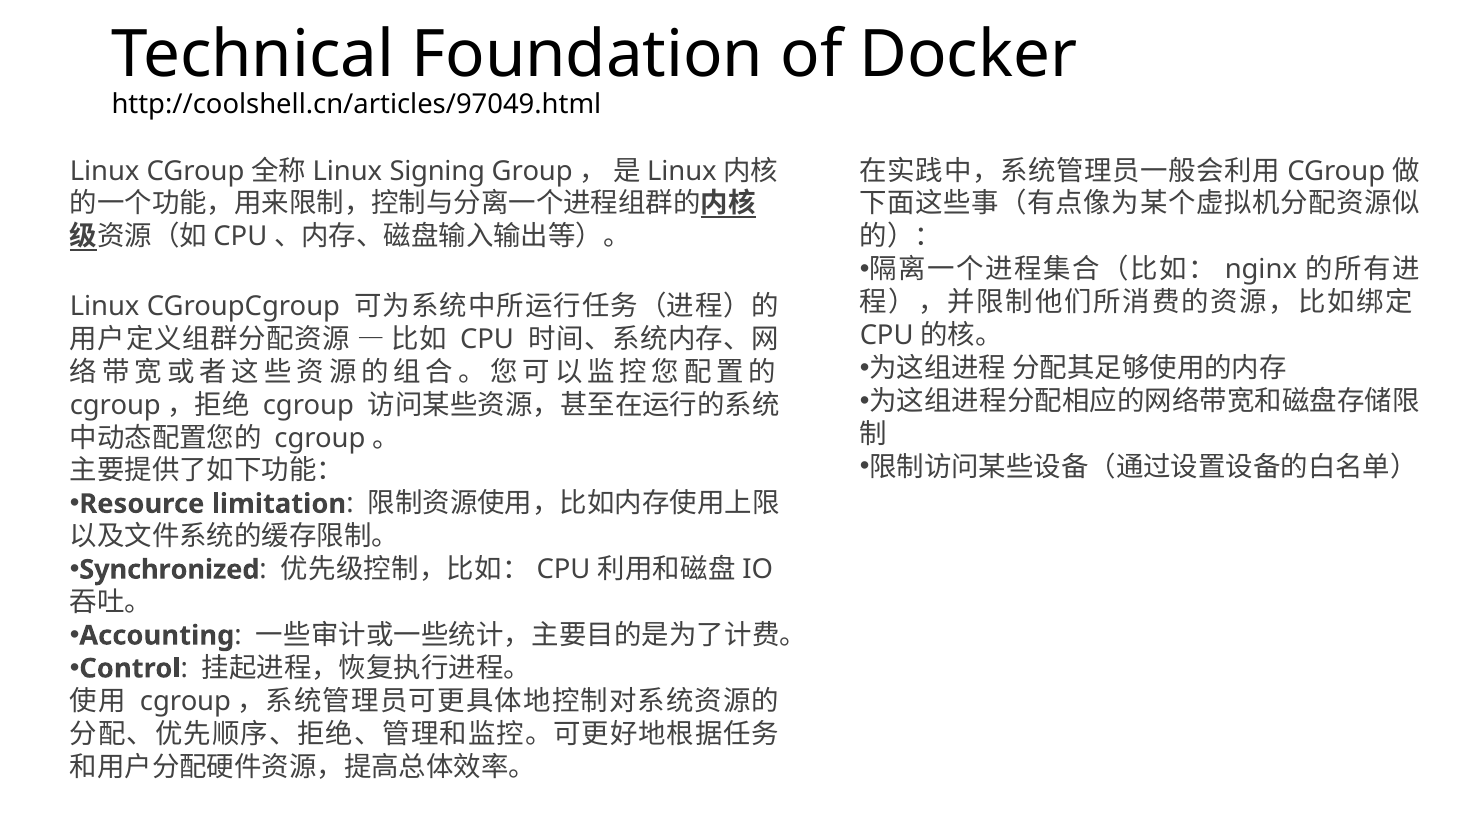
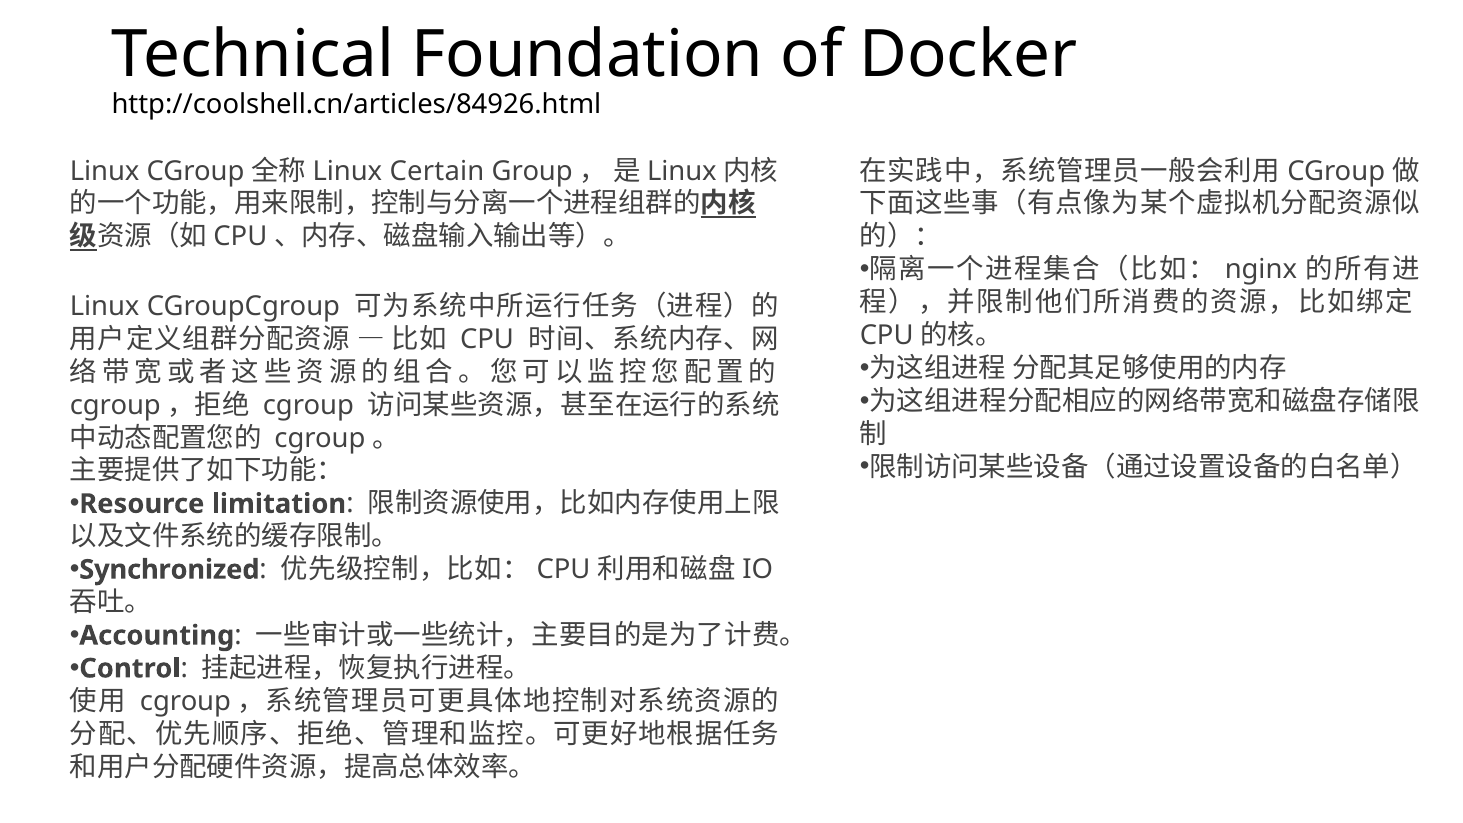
http://coolshell.cn/articles/97049.html: http://coolshell.cn/articles/97049.html -> http://coolshell.cn/articles/84926.html
Signing: Signing -> Certain
